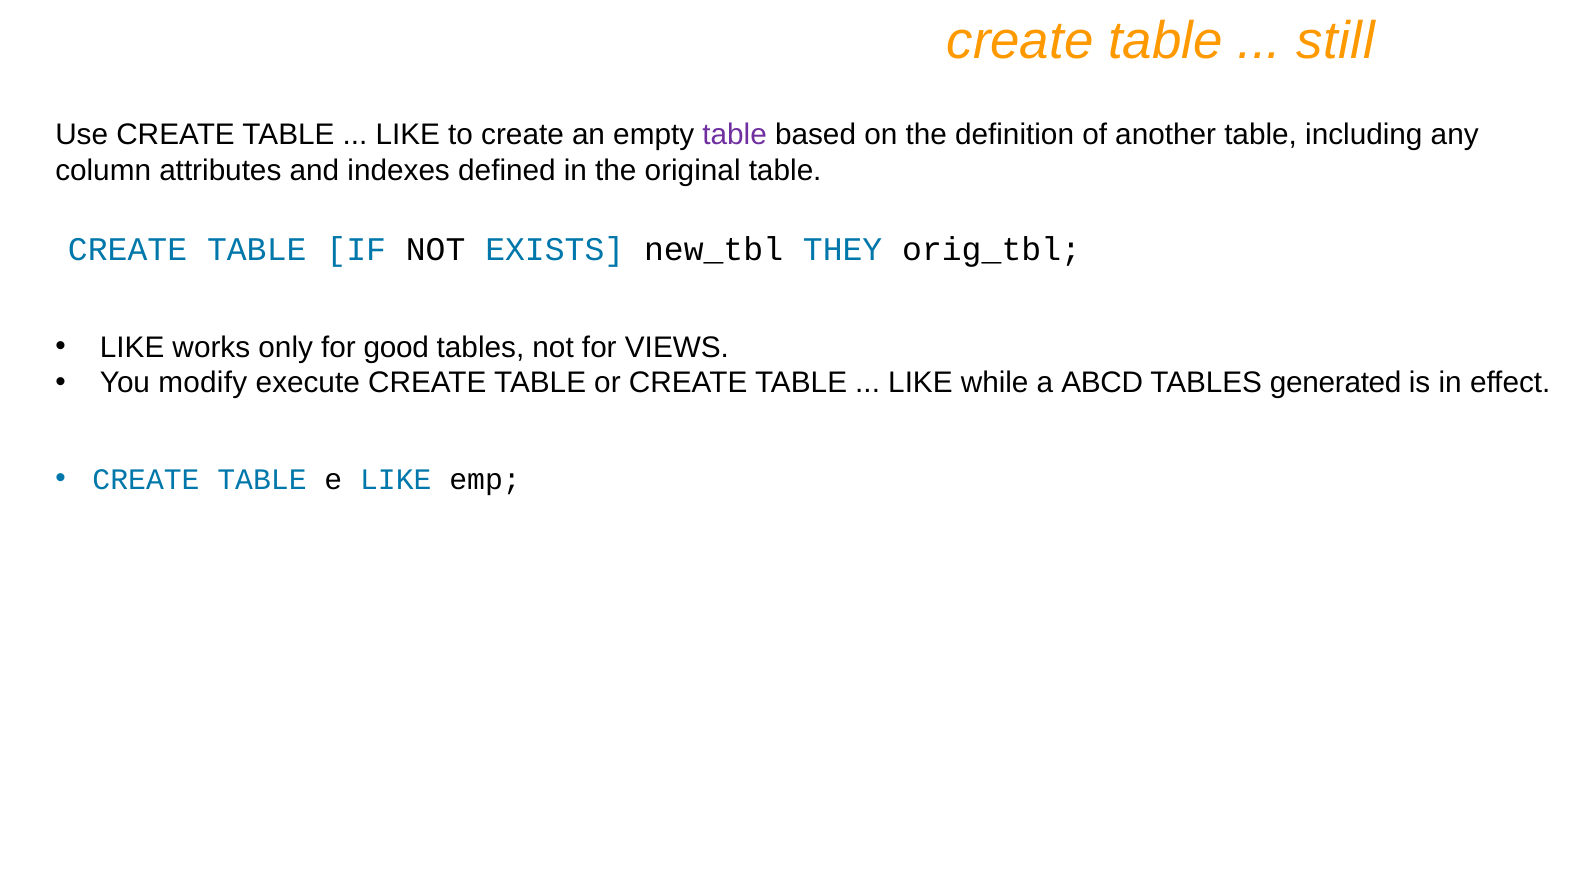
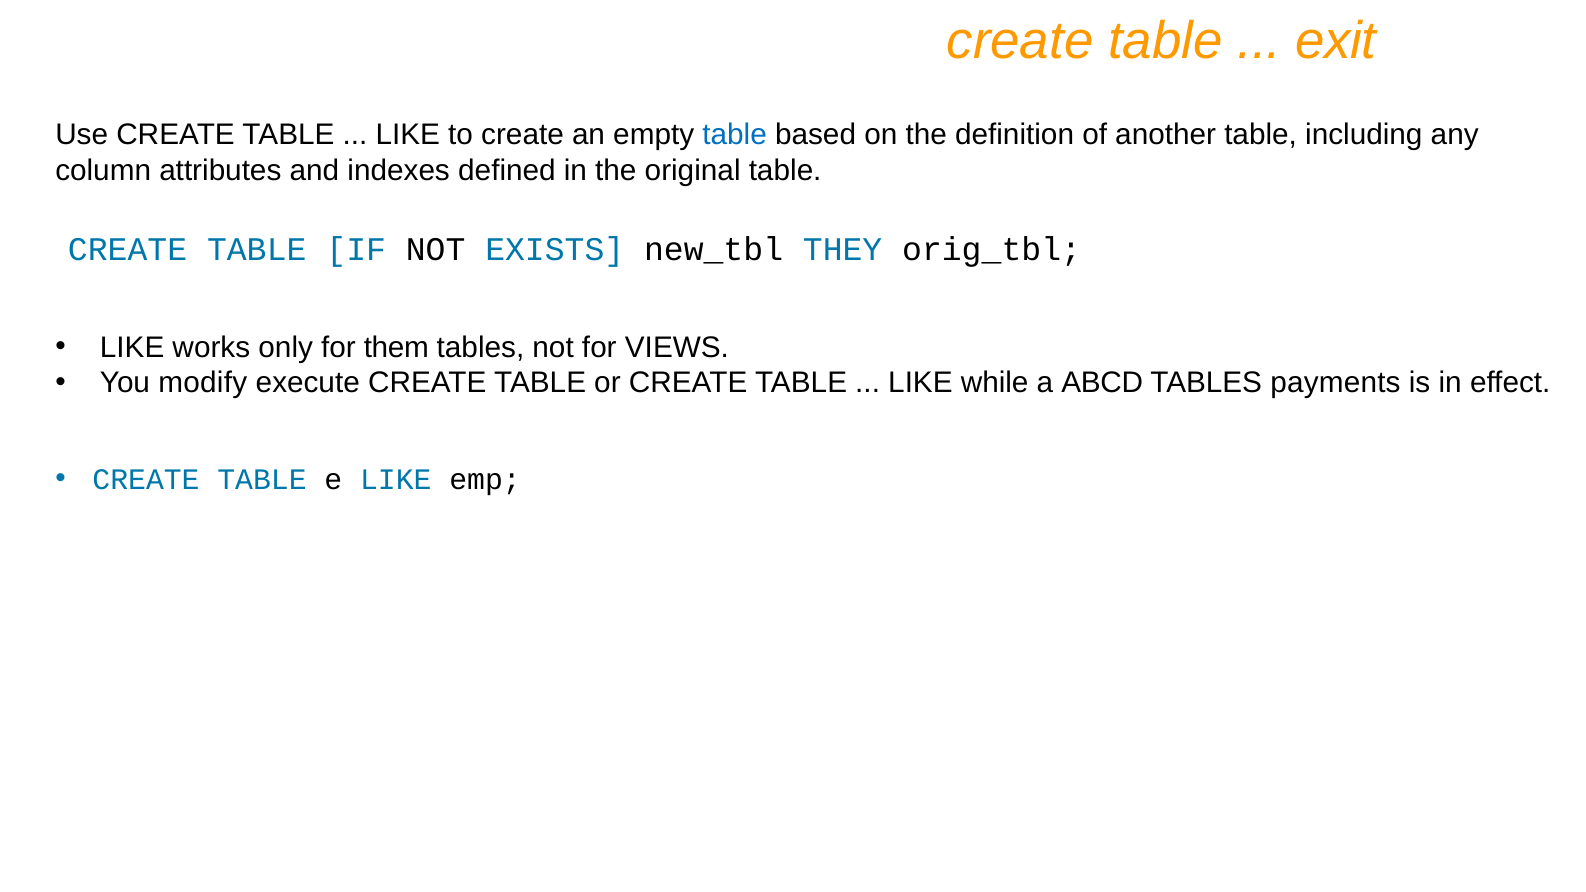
still: still -> exit
table at (735, 135) colour: purple -> blue
good: good -> them
generated: generated -> payments
